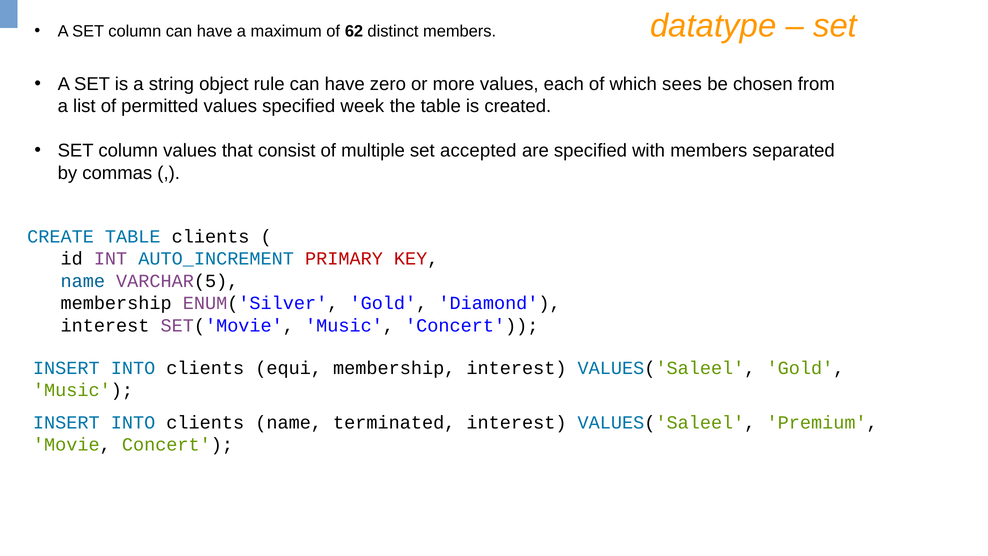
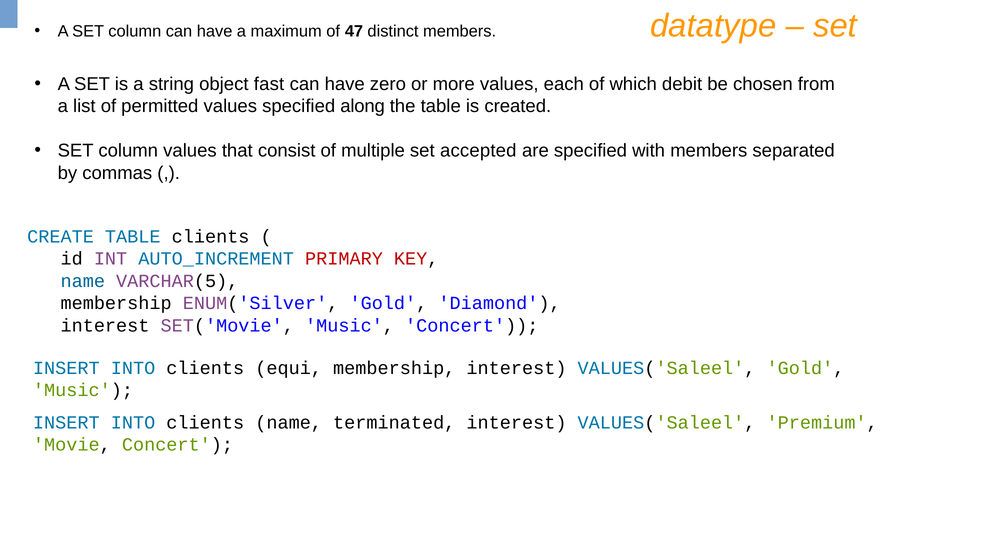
62: 62 -> 47
rule: rule -> fast
sees: sees -> debit
week: week -> along
